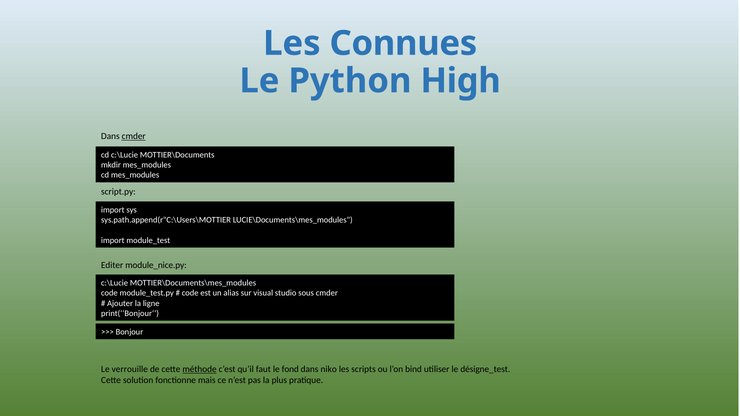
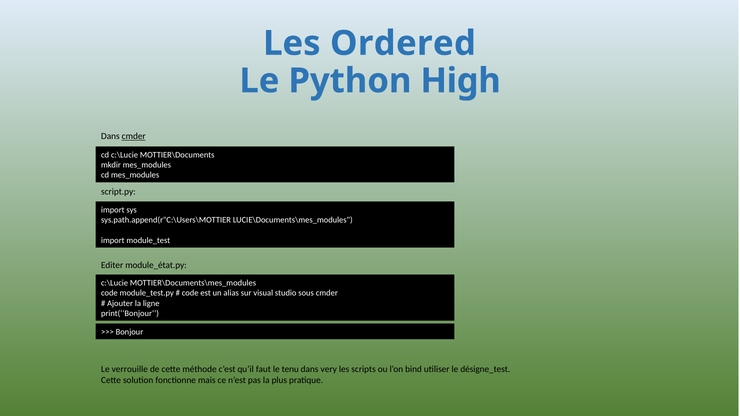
Connues: Connues -> Ordered
module_nice.py: module_nice.py -> module_état.py
méthode underline: present -> none
fond: fond -> tenu
niko: niko -> very
